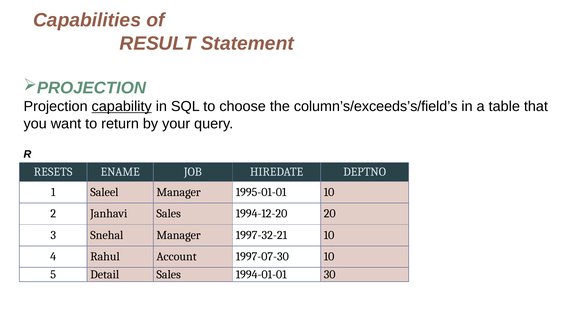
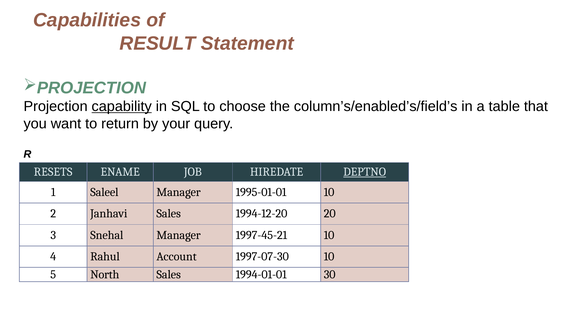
column’s/exceeds’s/field’s: column’s/exceeds’s/field’s -> column’s/enabled’s/field’s
DEPTNO underline: none -> present
1997-32-21: 1997-32-21 -> 1997-45-21
Detail: Detail -> North
